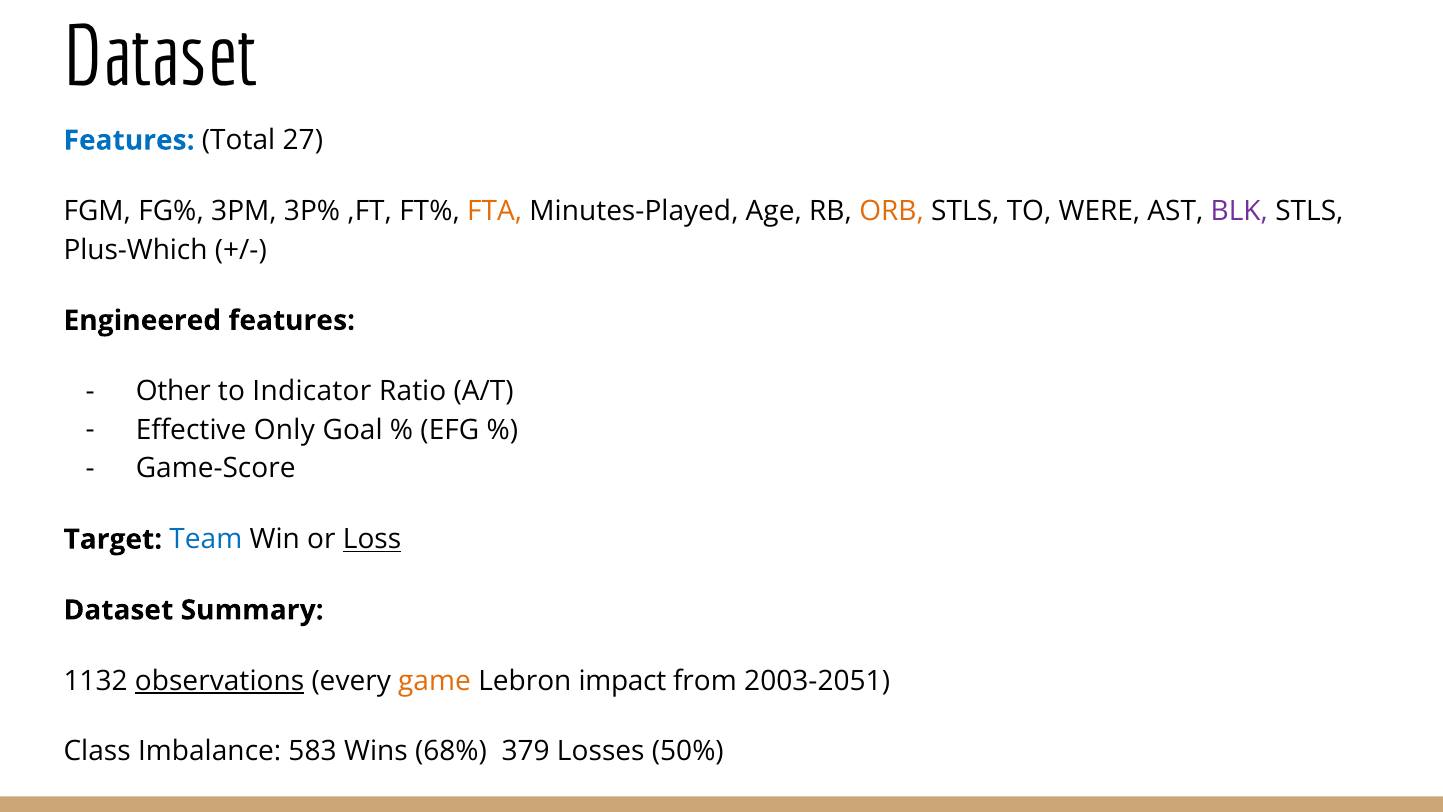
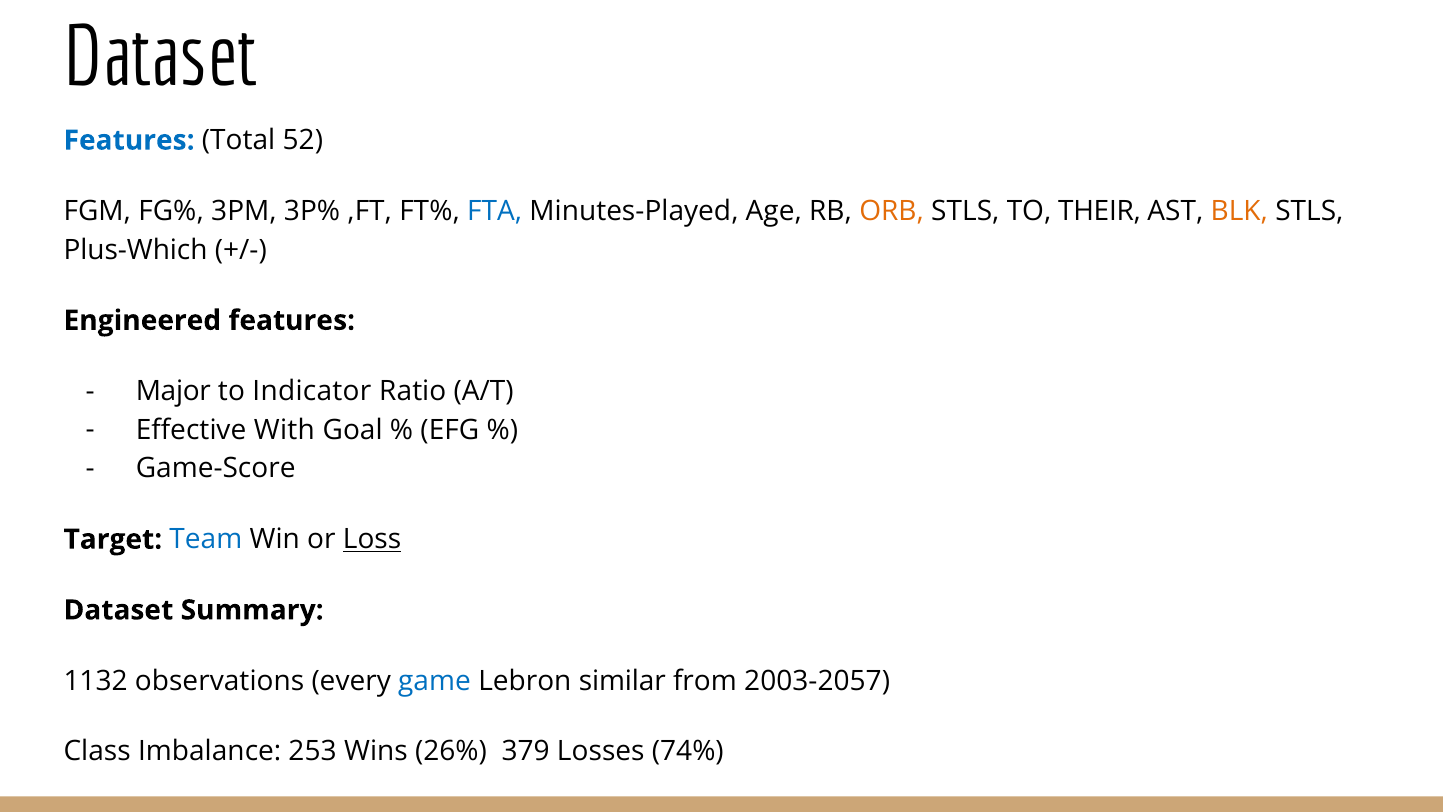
27: 27 -> 52
FTA colour: orange -> blue
WERE: WERE -> THEIR
BLK colour: purple -> orange
Other: Other -> Major
Only: Only -> With
observations underline: present -> none
game colour: orange -> blue
impact: impact -> similar
2003-2051: 2003-2051 -> 2003-2057
583: 583 -> 253
68%: 68% -> 26%
50%: 50% -> 74%
